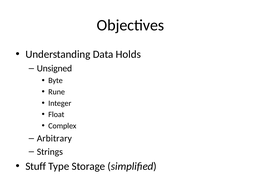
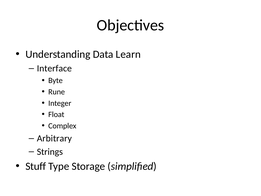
Holds: Holds -> Learn
Unsigned: Unsigned -> Interface
